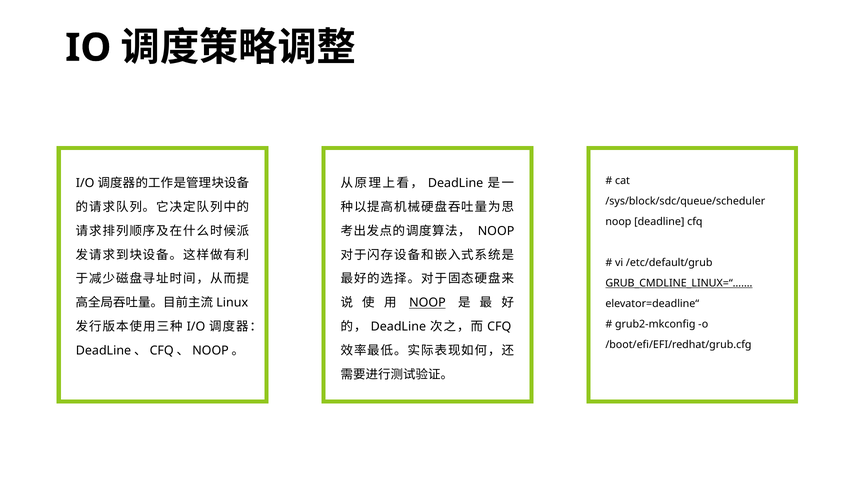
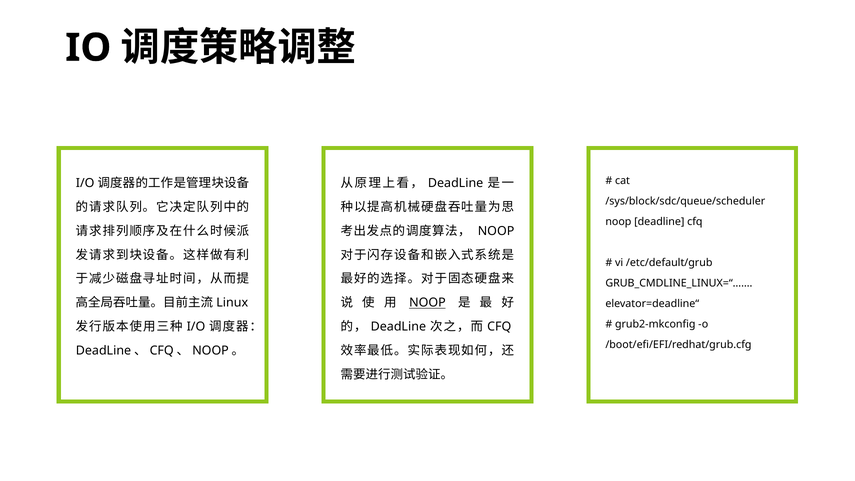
GRUB_CMDLINE_LINUX=“…… underline: present -> none
